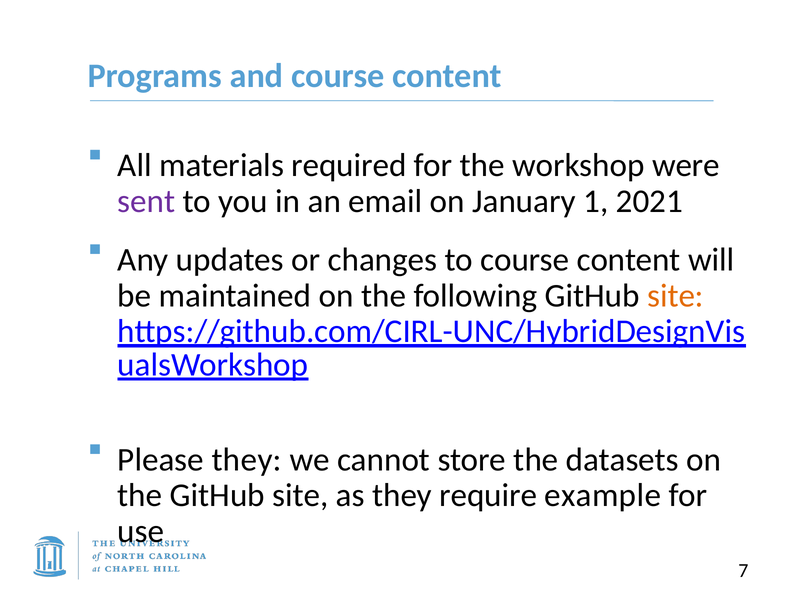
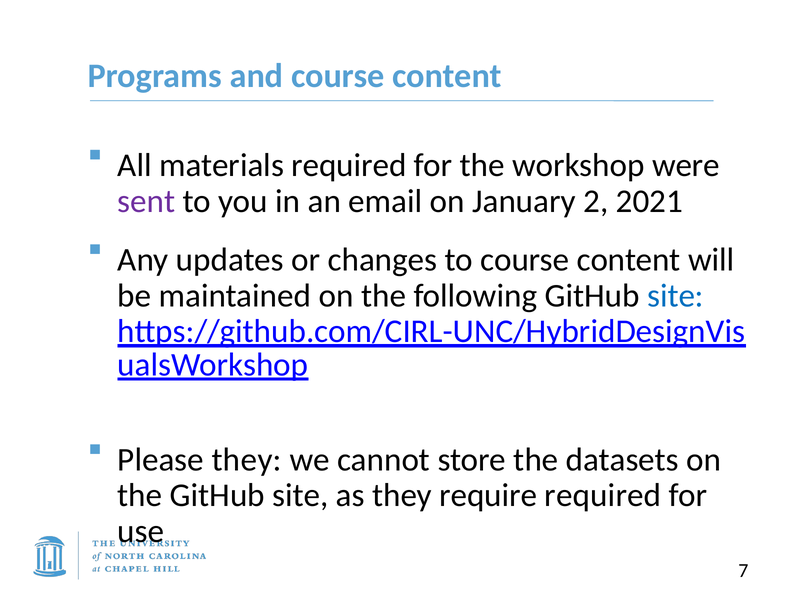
1: 1 -> 2
site at (675, 296) colour: orange -> blue
require example: example -> required
